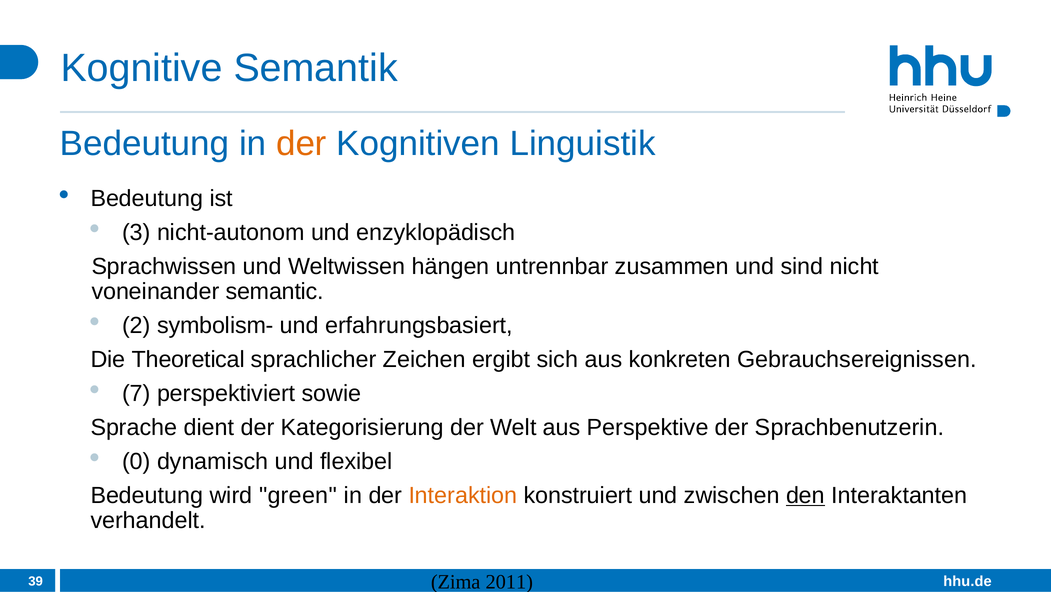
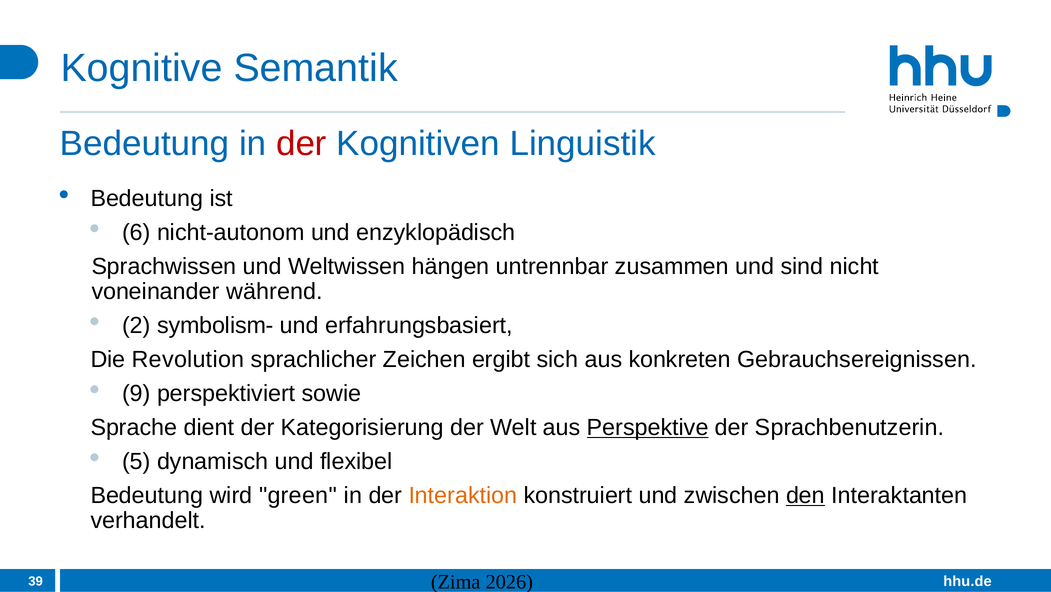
der at (301, 144) colour: orange -> red
3: 3 -> 6
semantic: semantic -> während
Theoretical: Theoretical -> Revolution
7: 7 -> 9
Perspektive underline: none -> present
0: 0 -> 5
2011: 2011 -> 2026
